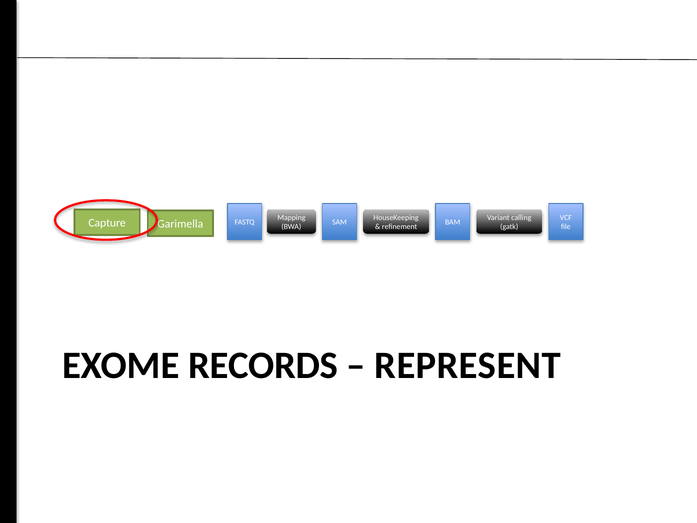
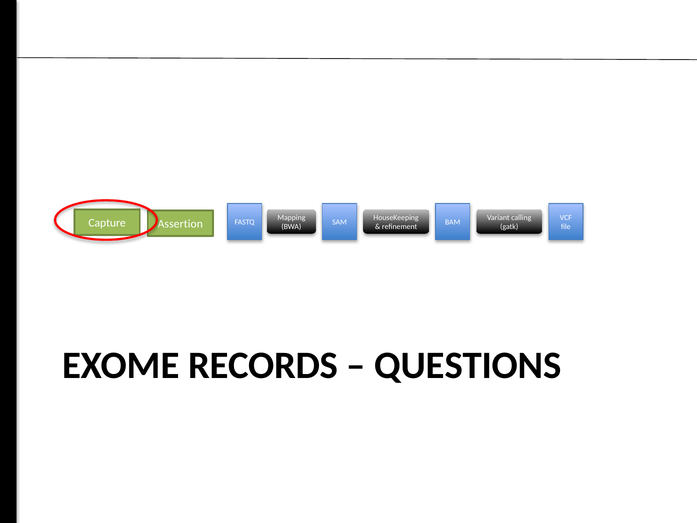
Garimella: Garimella -> Assertion
REPRESENT: REPRESENT -> QUESTIONS
